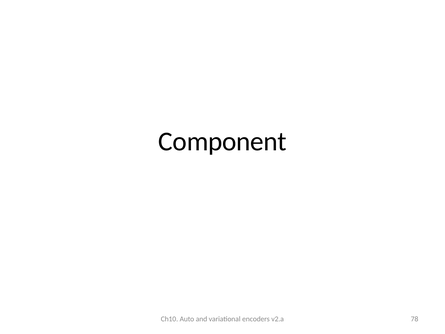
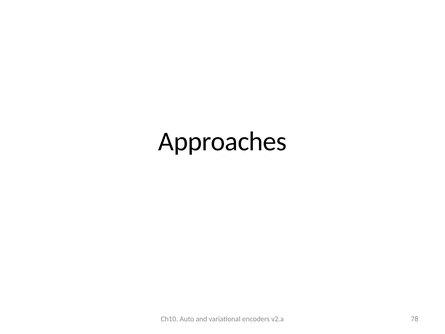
Component: Component -> Approaches
